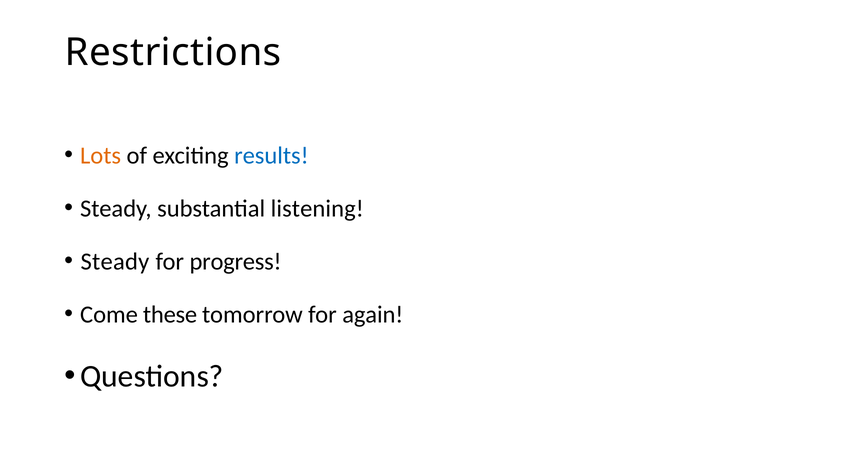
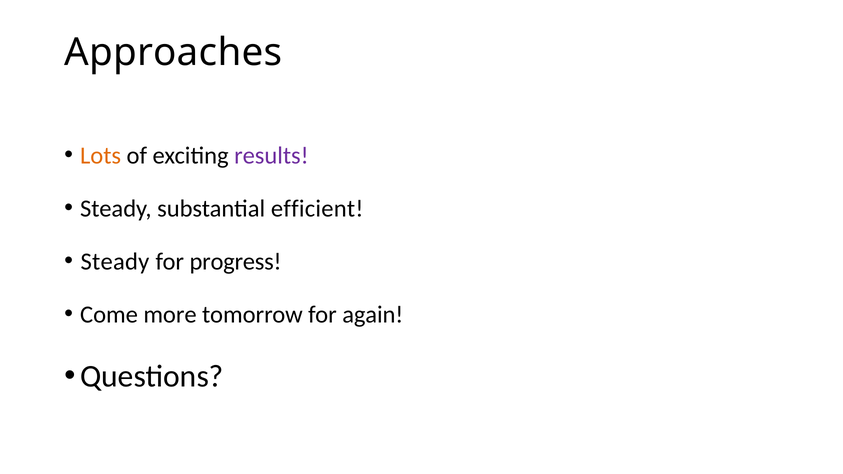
Restrictions: Restrictions -> Approaches
results colour: blue -> purple
listening: listening -> efficient
these: these -> more
